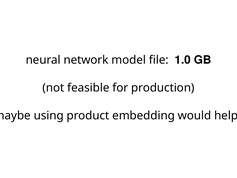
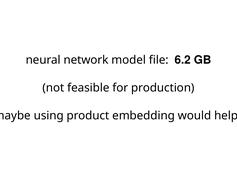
1.0: 1.0 -> 6.2
